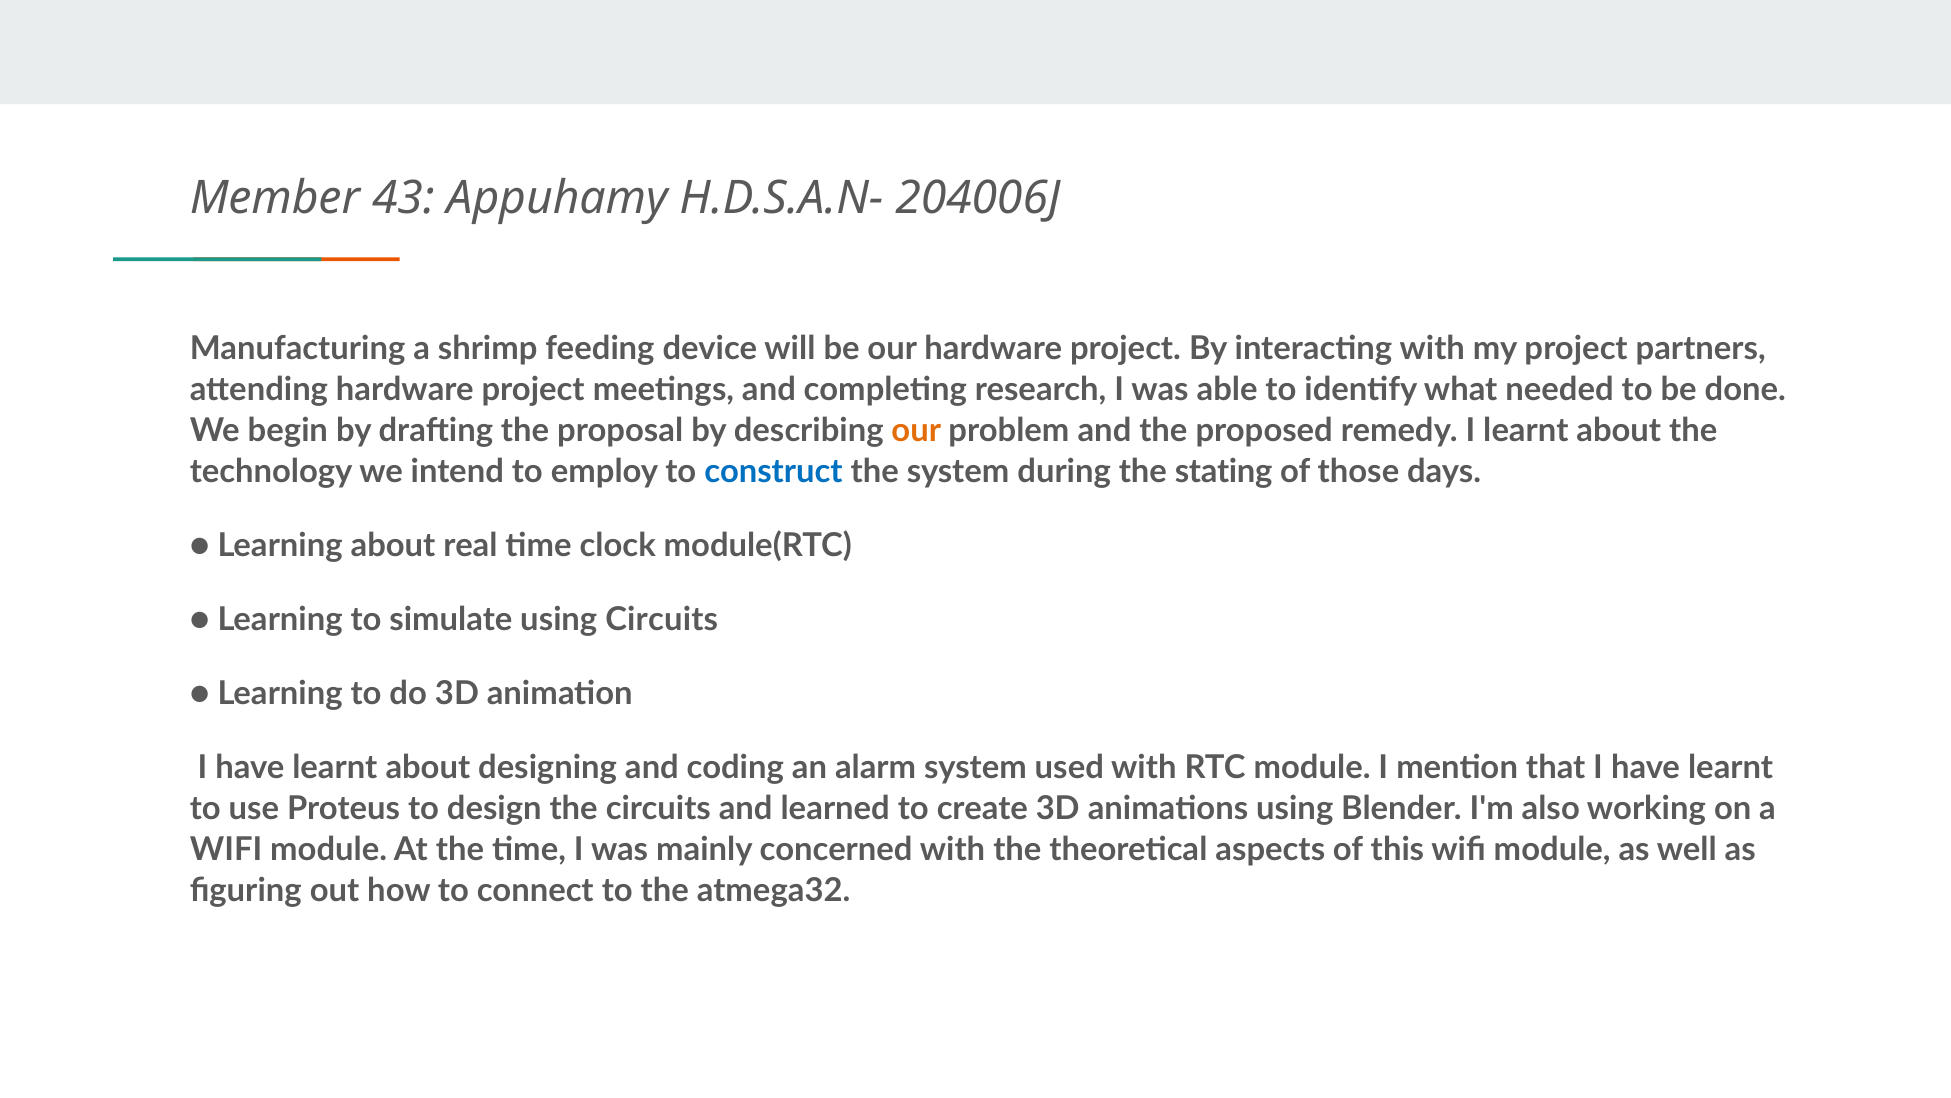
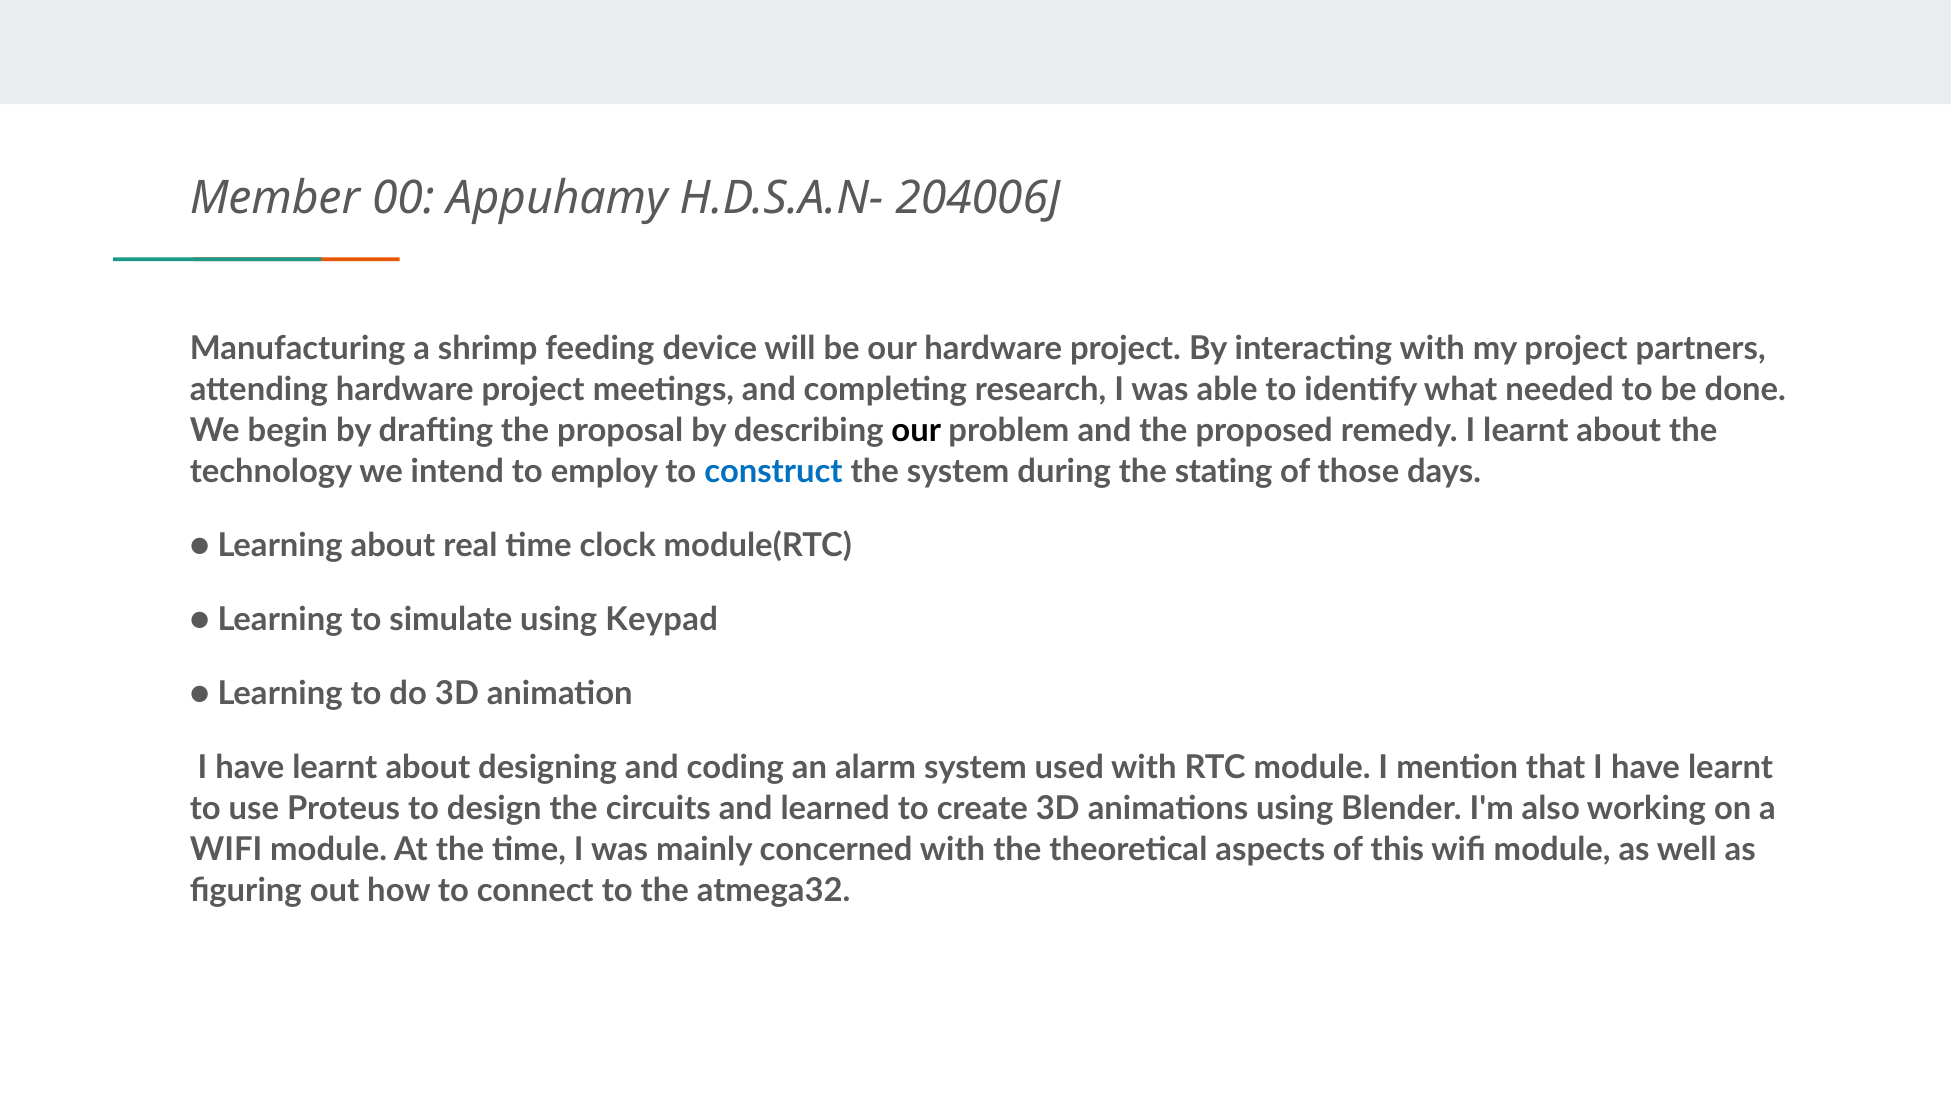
43: 43 -> 00
our at (916, 431) colour: orange -> black
using Circuits: Circuits -> Keypad
